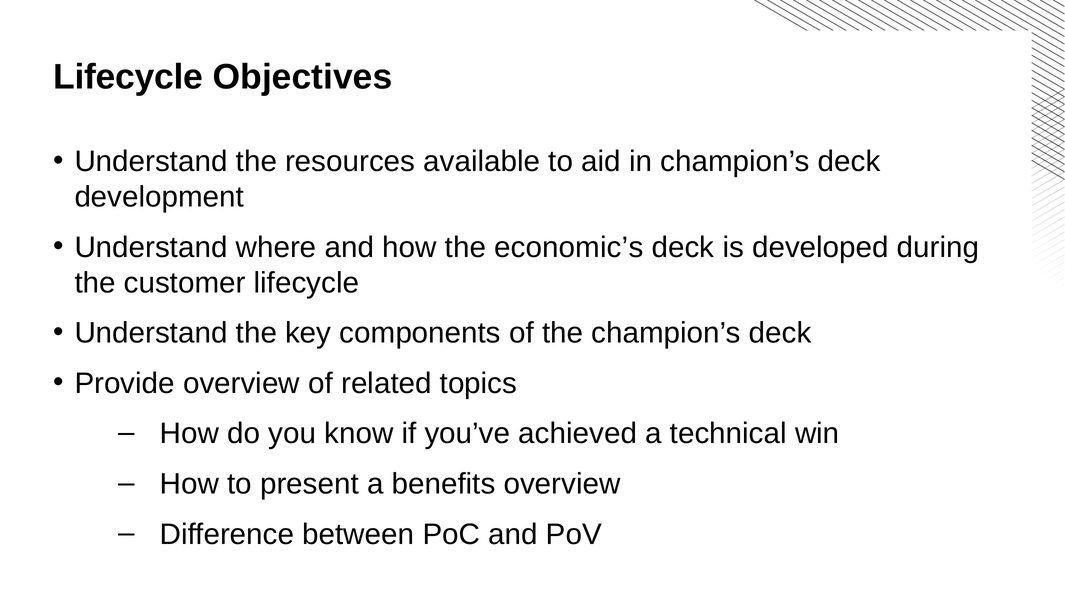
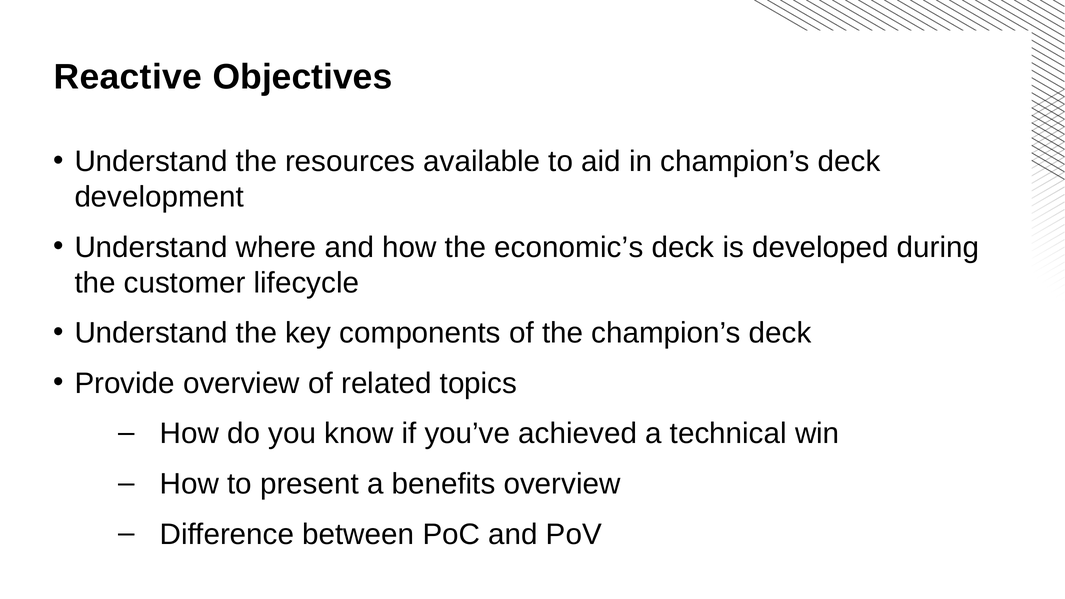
Lifecycle at (128, 77): Lifecycle -> Reactive
